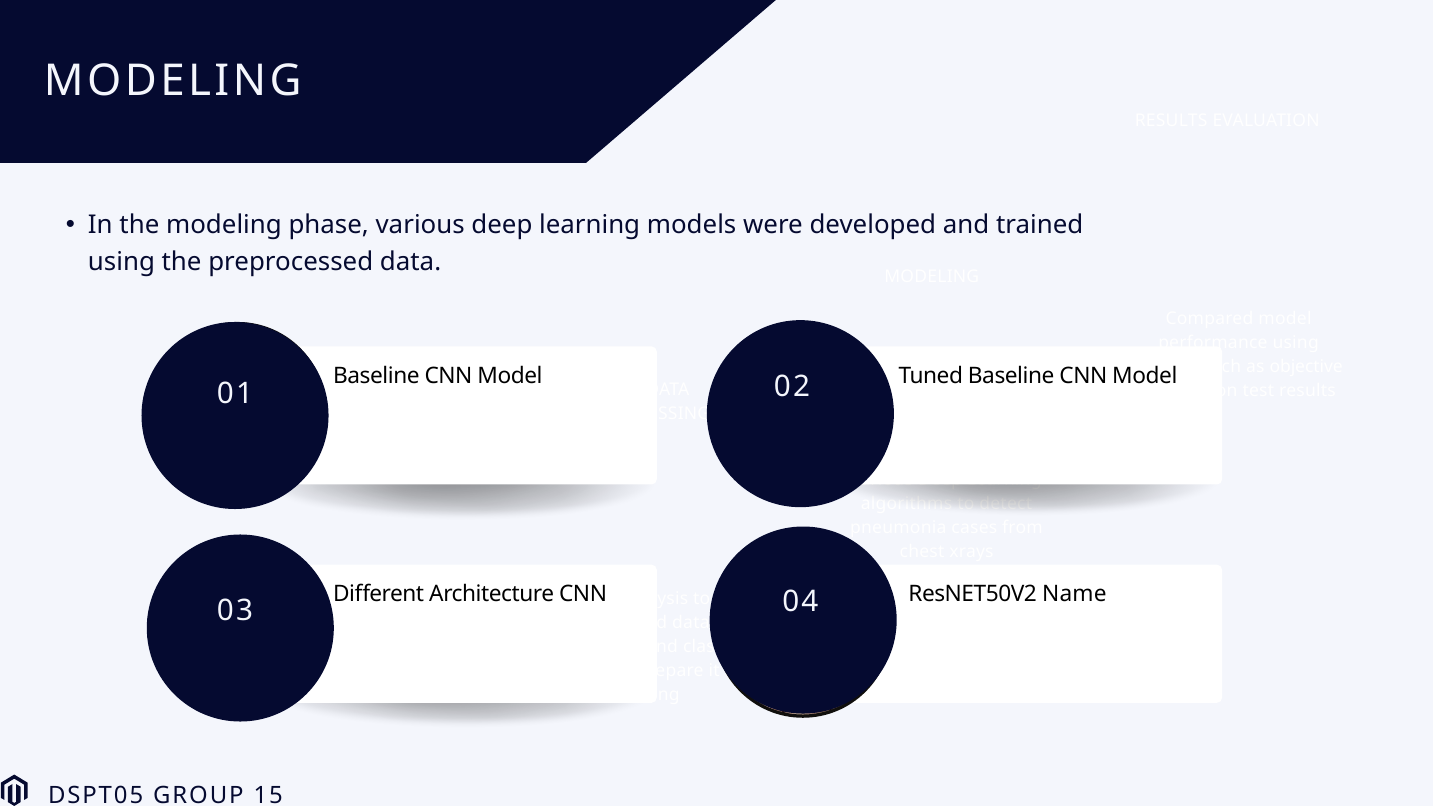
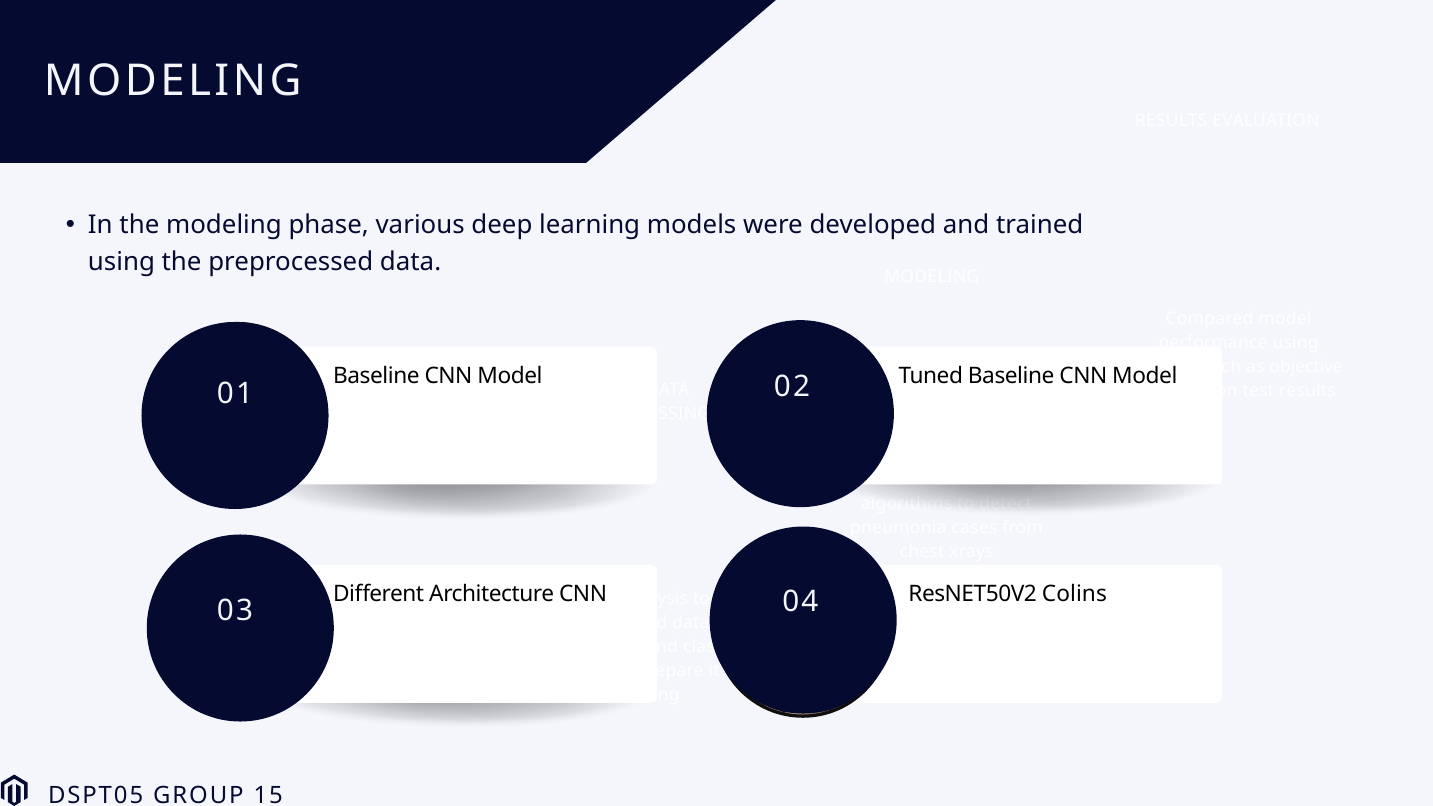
Name: Name -> Colins
